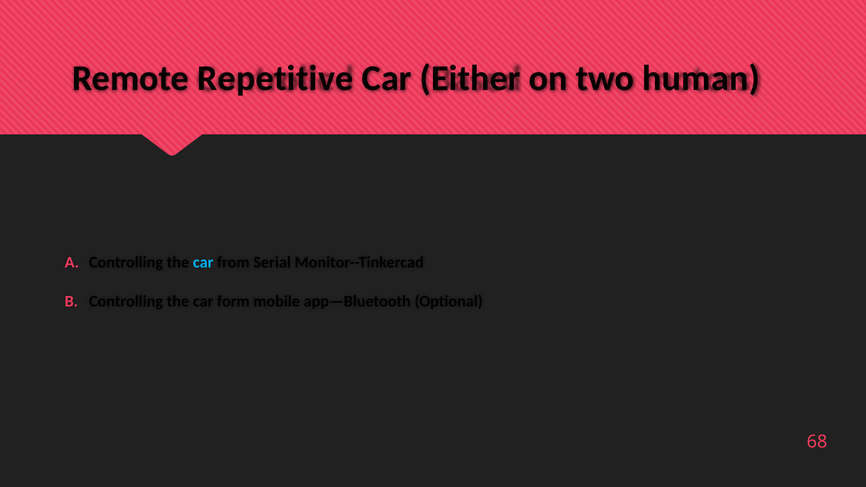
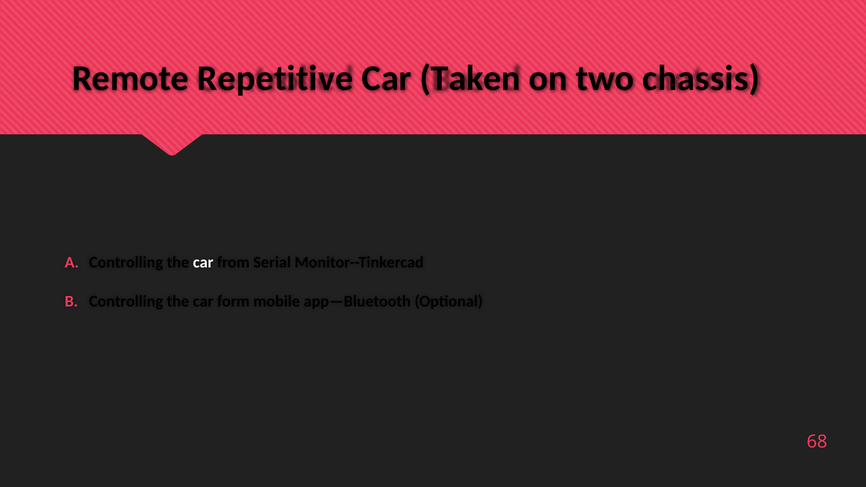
Either: Either -> Taken
human: human -> chassis
car at (203, 262) colour: light blue -> white
